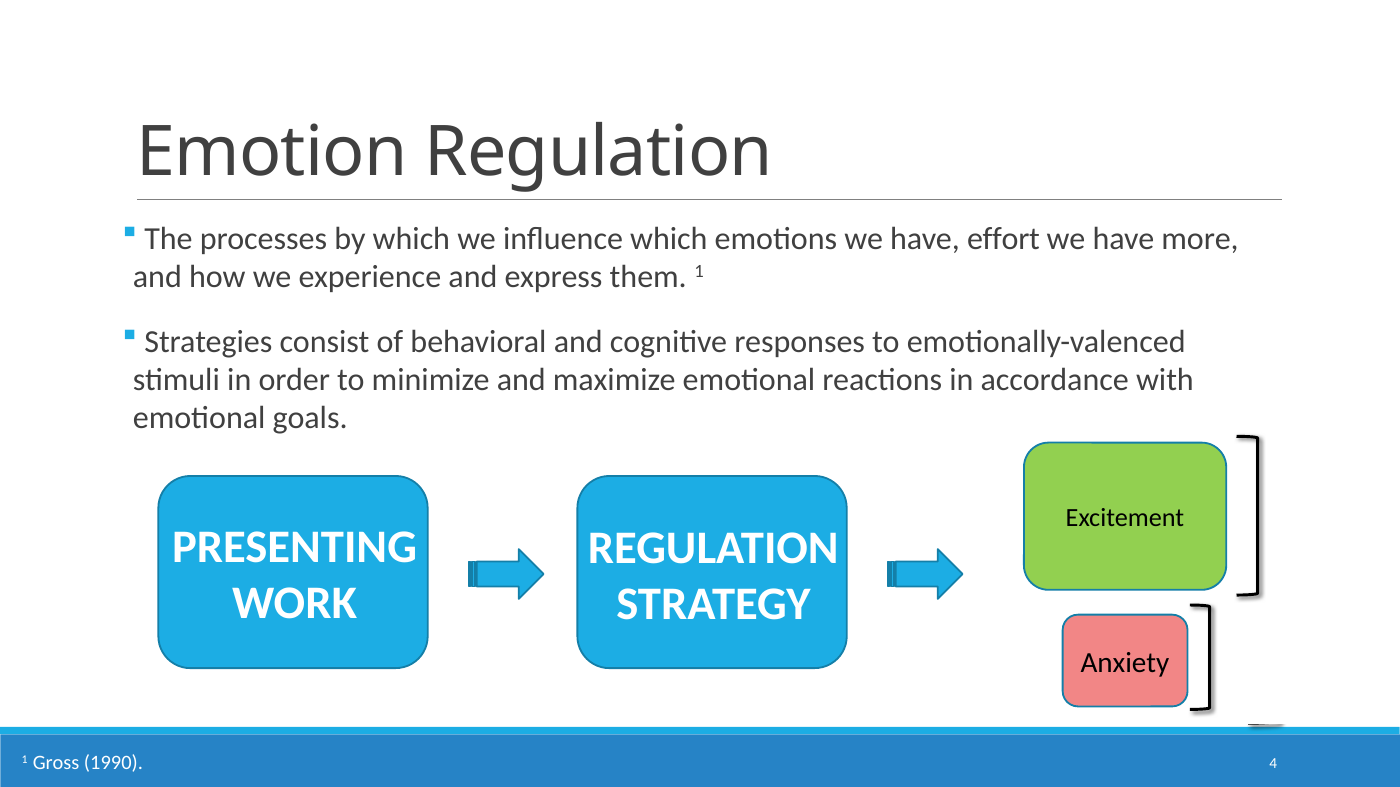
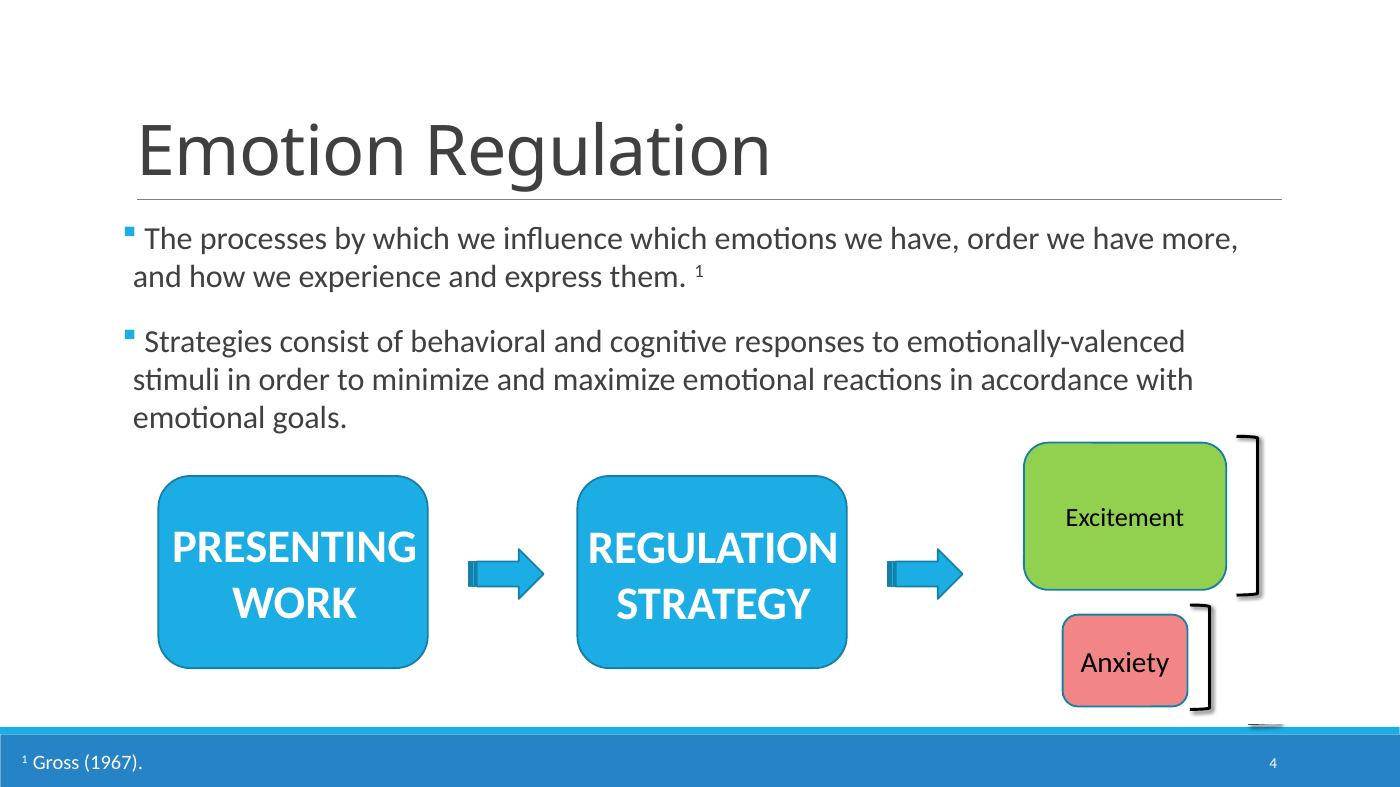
have effort: effort -> order
1990: 1990 -> 1967
